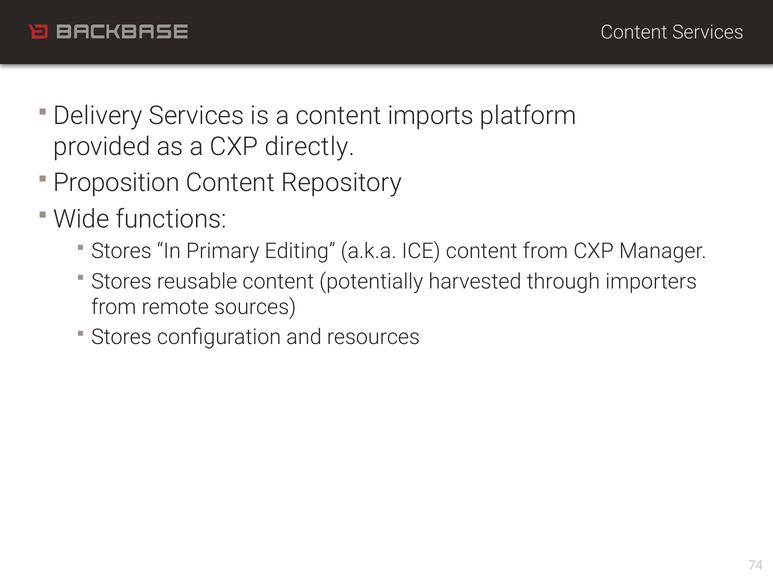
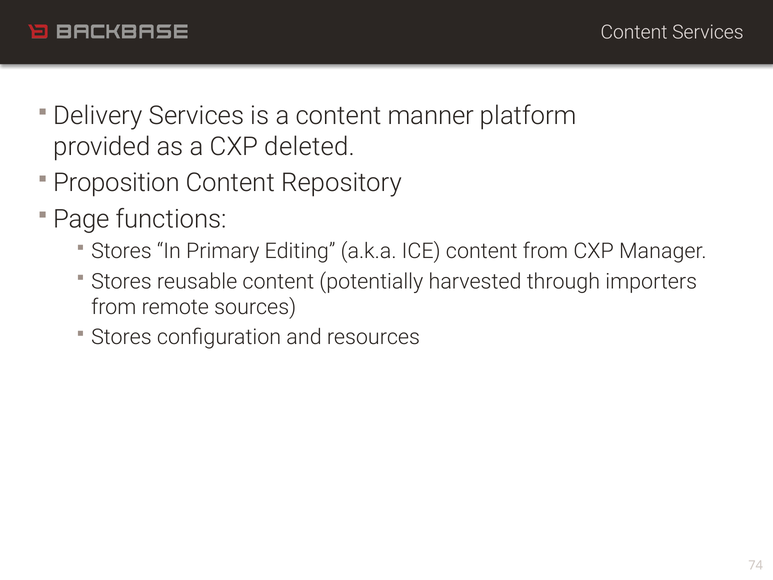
imports: imports -> manner
directly: directly -> deleted
Wide: Wide -> Page
